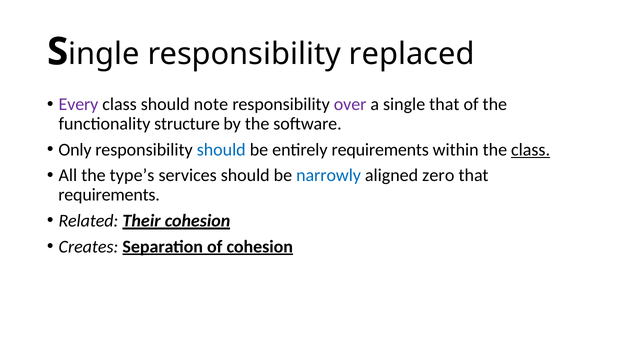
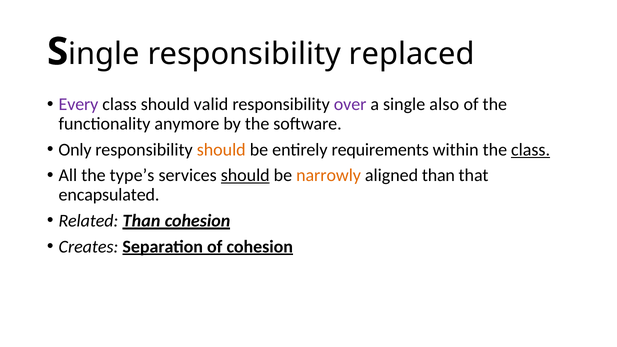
note: note -> valid
single that: that -> also
structure: structure -> anymore
should at (221, 150) colour: blue -> orange
should at (245, 175) underline: none -> present
narrowly colour: blue -> orange
aligned zero: zero -> than
requirements at (109, 195): requirements -> encapsulated
Related Their: Their -> Than
